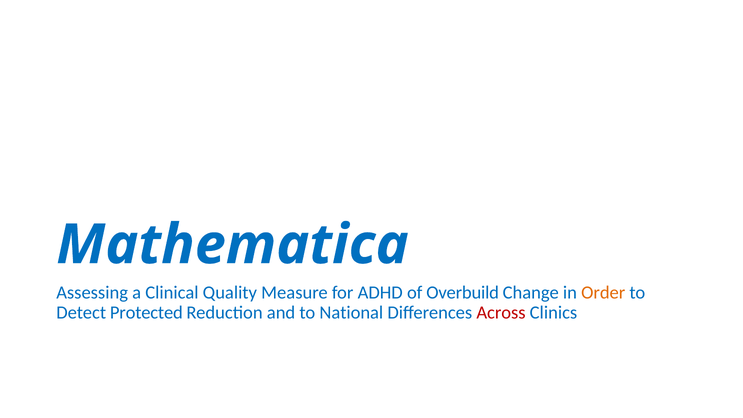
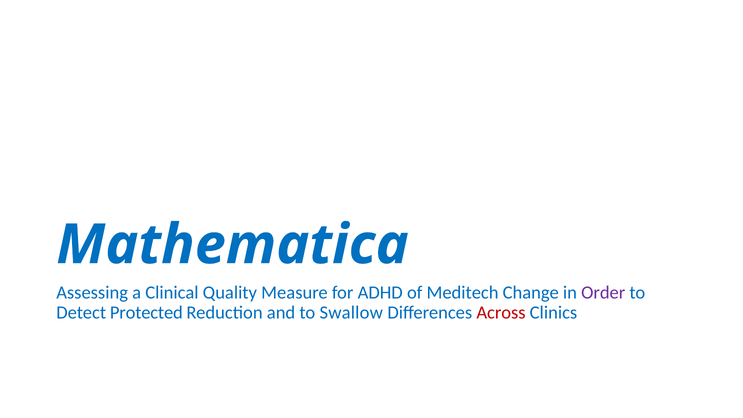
Overbuild: Overbuild -> Meditech
Order colour: orange -> purple
National: National -> Swallow
